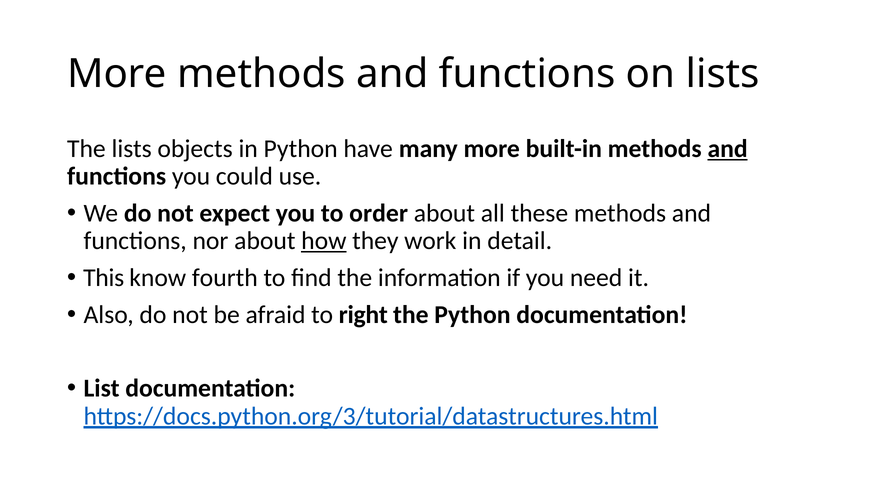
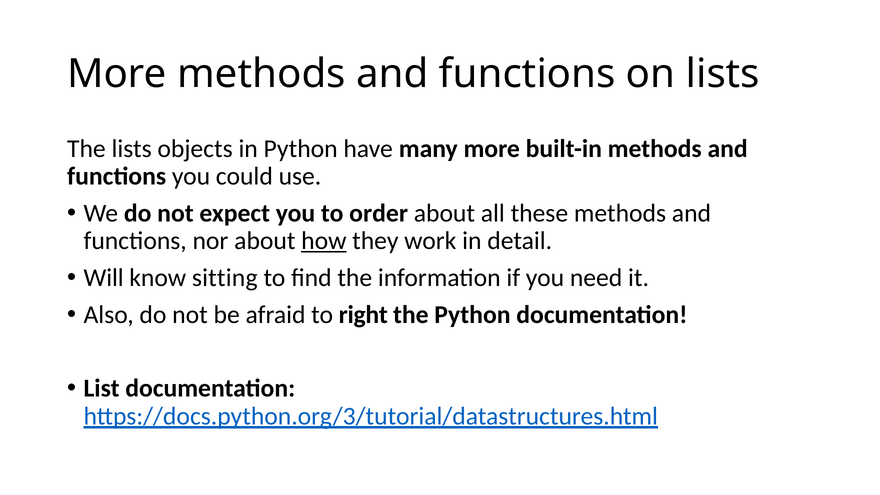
and at (728, 149) underline: present -> none
This: This -> Will
fourth: fourth -> sitting
